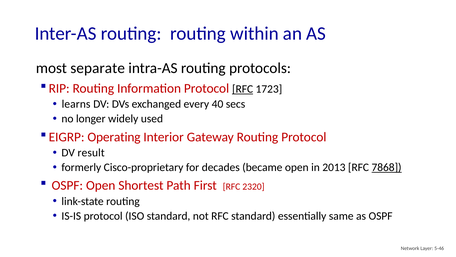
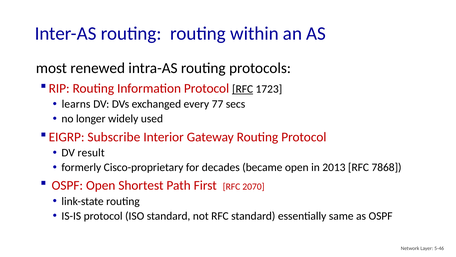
separate: separate -> renewed
40: 40 -> 77
Operating: Operating -> Subscribe
7868 underline: present -> none
2320: 2320 -> 2070
